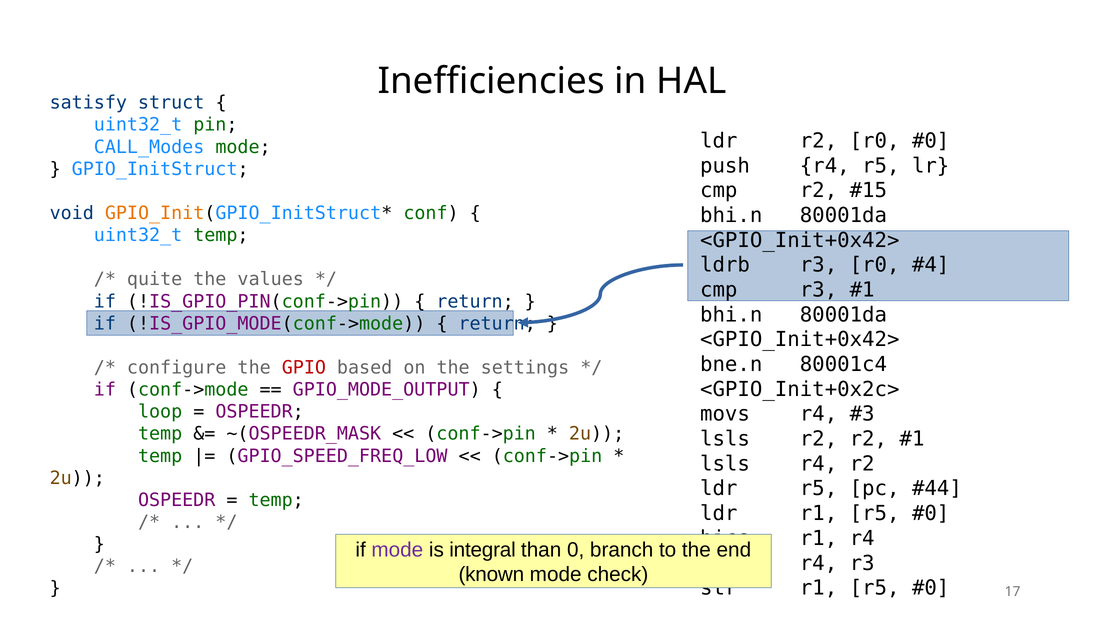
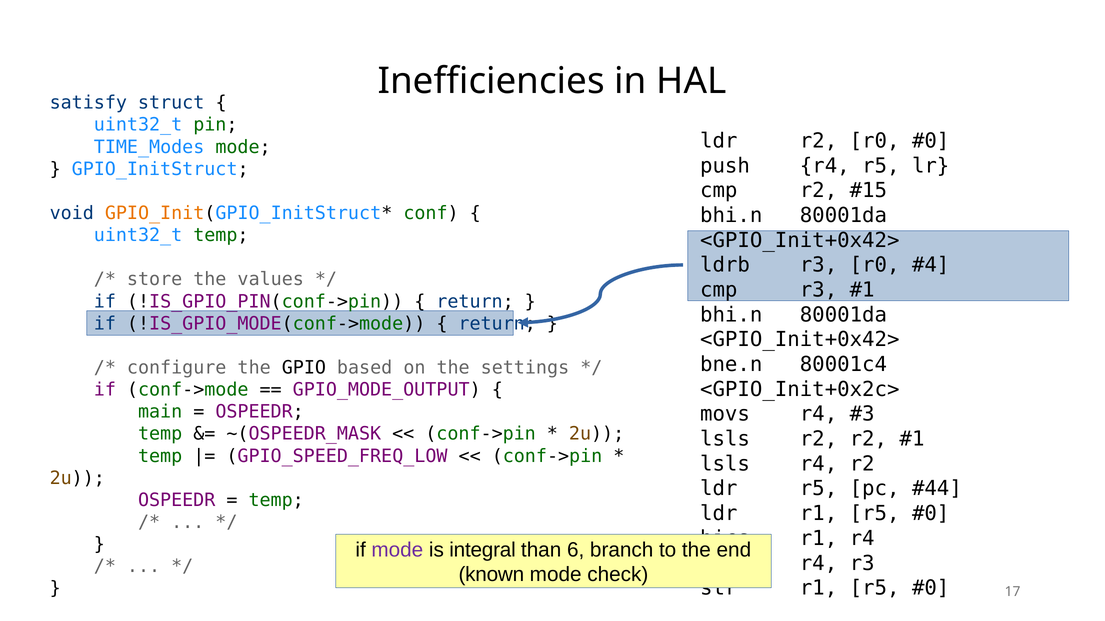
CALL_Modes: CALL_Modes -> TIME_Modes
quite: quite -> store
GPIO colour: red -> black
loop: loop -> main
0: 0 -> 6
